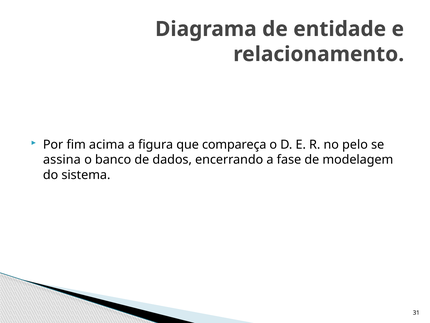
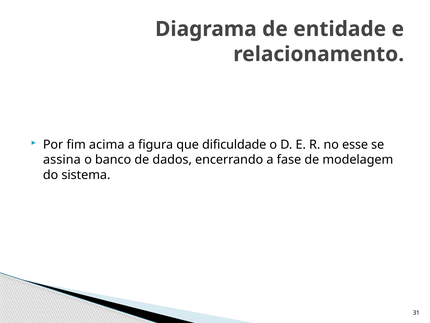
compareça: compareça -> dificuldade
pelo: pelo -> esse
